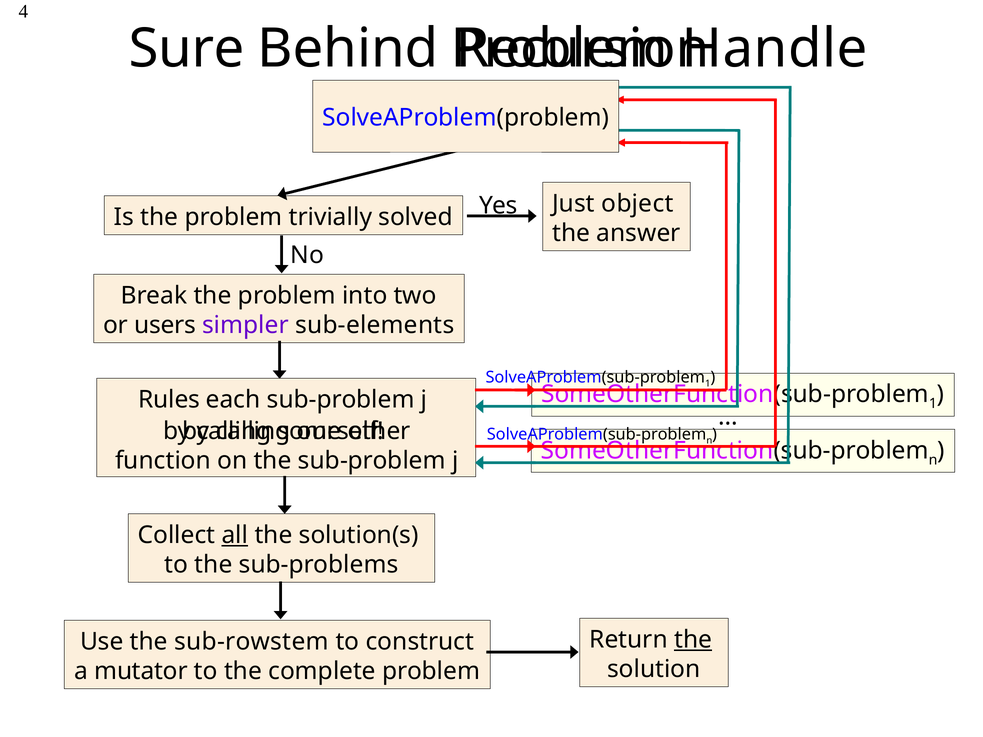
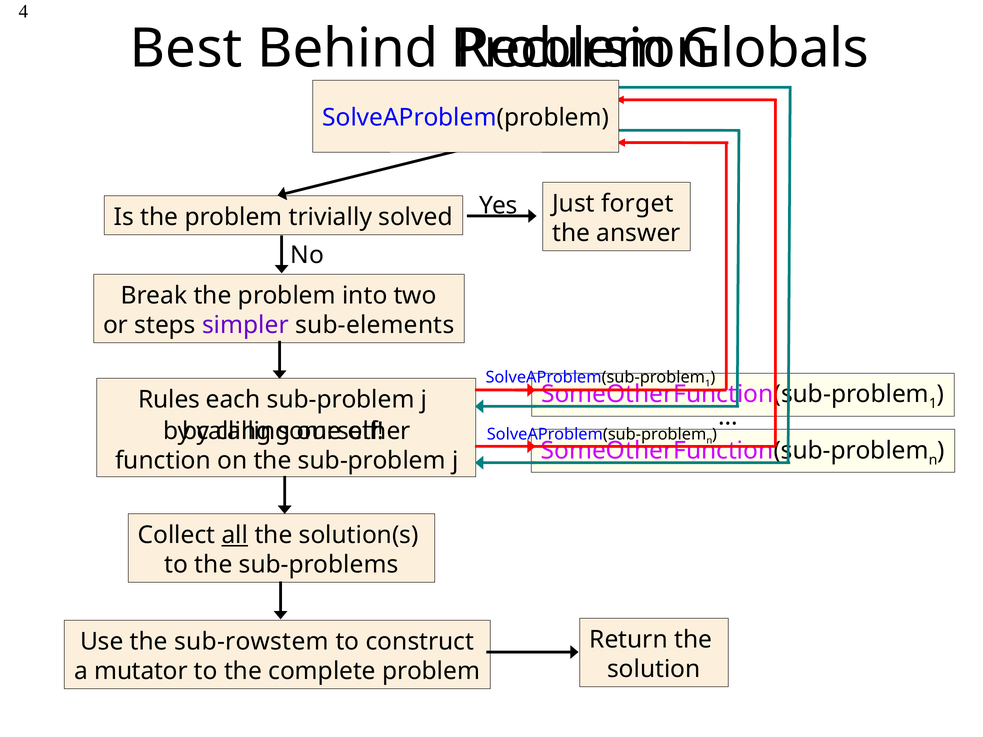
Sure: Sure -> Best
Handle: Handle -> Globals
object: object -> forget
users: users -> steps
the at (693, 640) underline: present -> none
